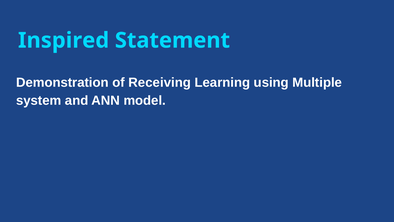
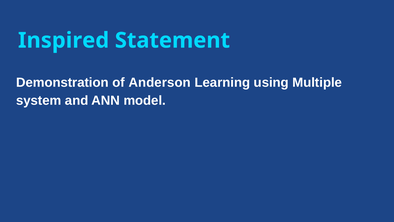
Receiving: Receiving -> Anderson
